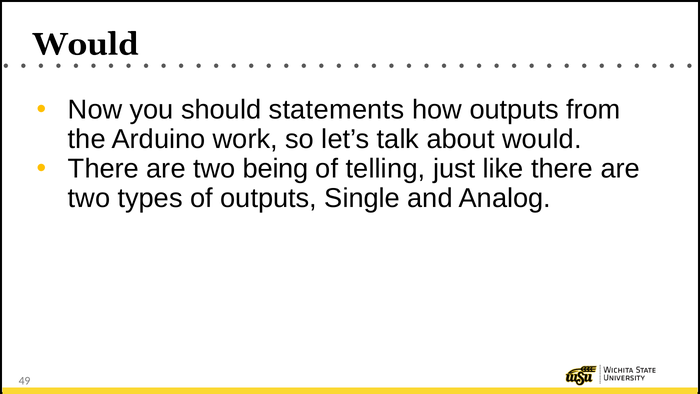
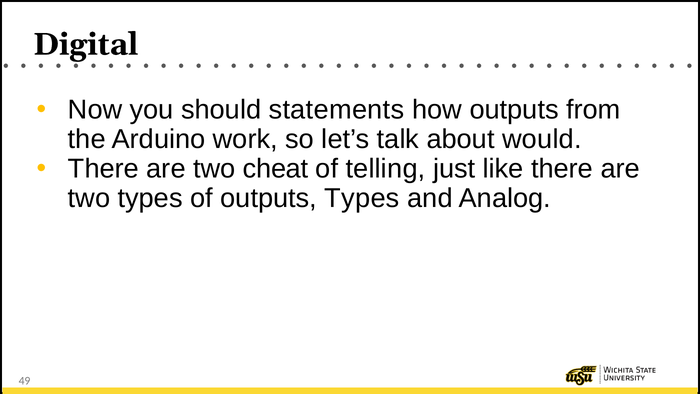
Would at (86, 44): Would -> Digital
being: being -> cheat
outputs Single: Single -> Types
